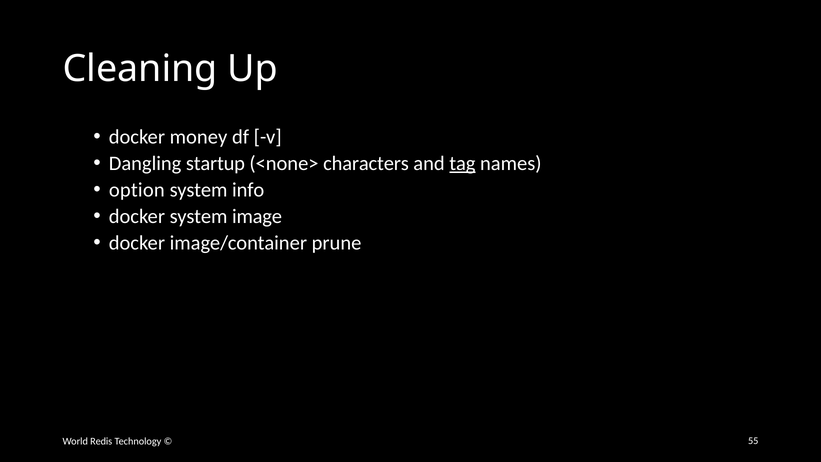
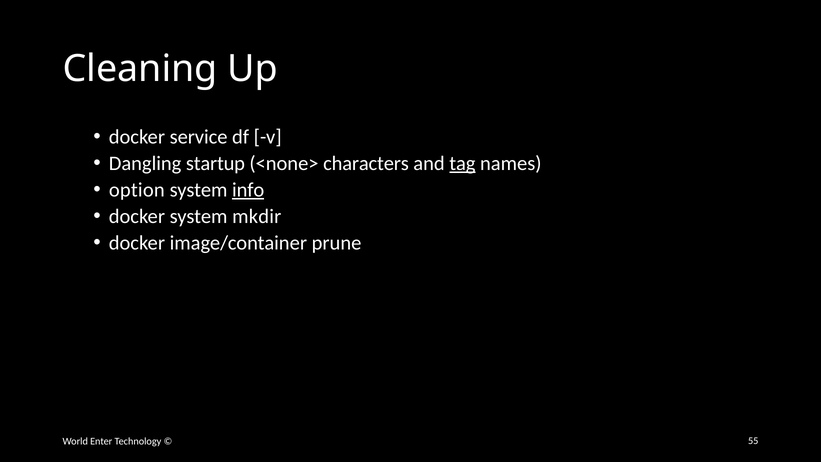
money: money -> service
info underline: none -> present
image: image -> mkdir
Redis: Redis -> Enter
